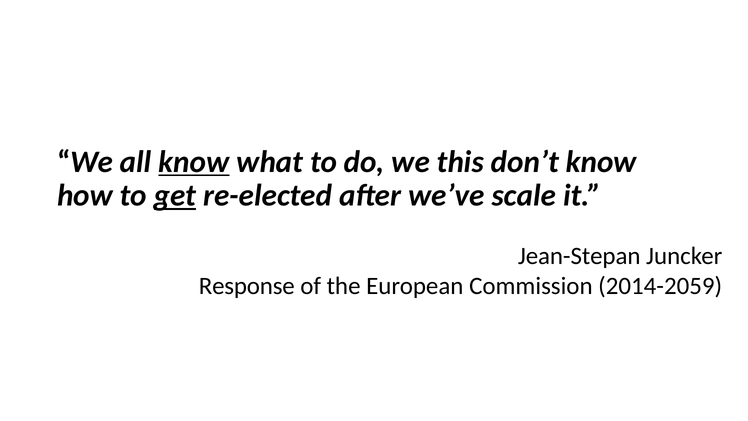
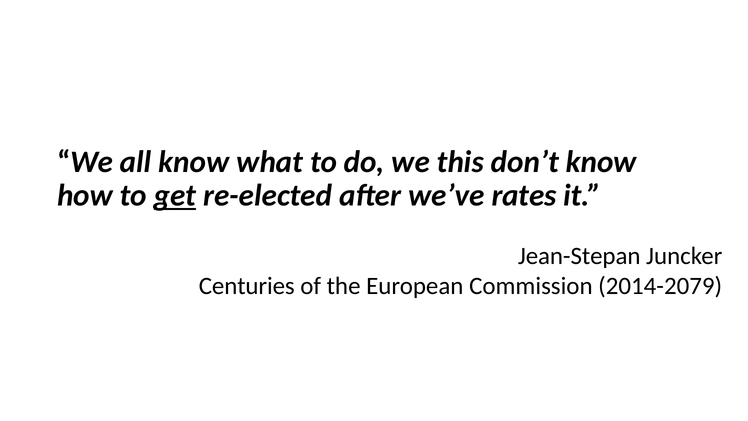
know at (194, 162) underline: present -> none
scale: scale -> rates
Response: Response -> Centuries
2014-2059: 2014-2059 -> 2014-2079
